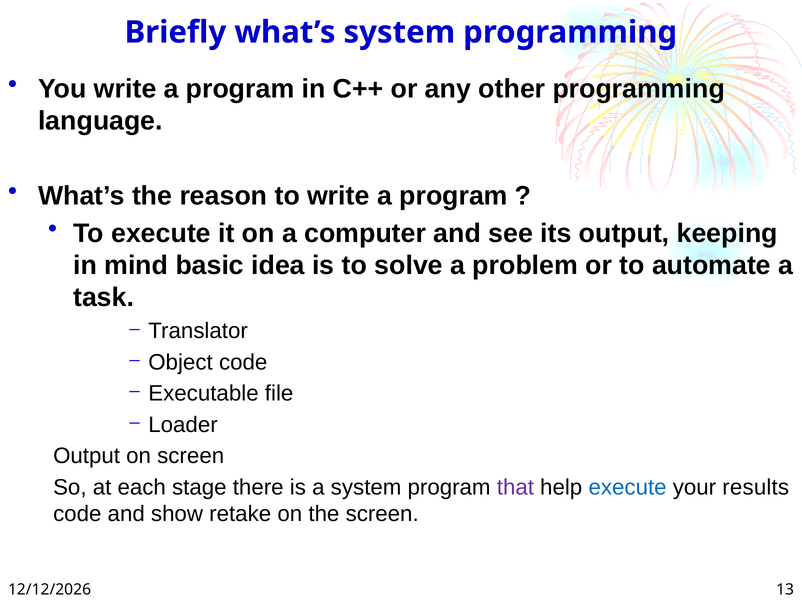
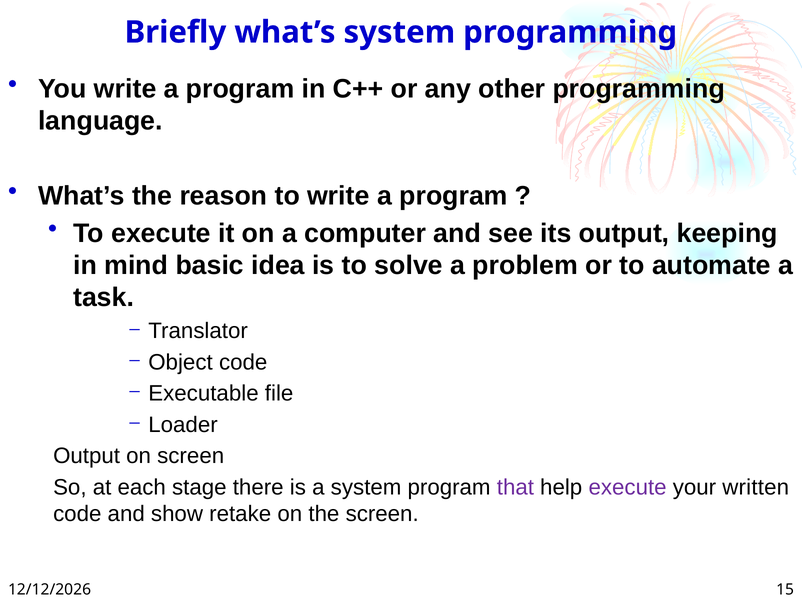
execute at (628, 487) colour: blue -> purple
results: results -> written
13: 13 -> 15
